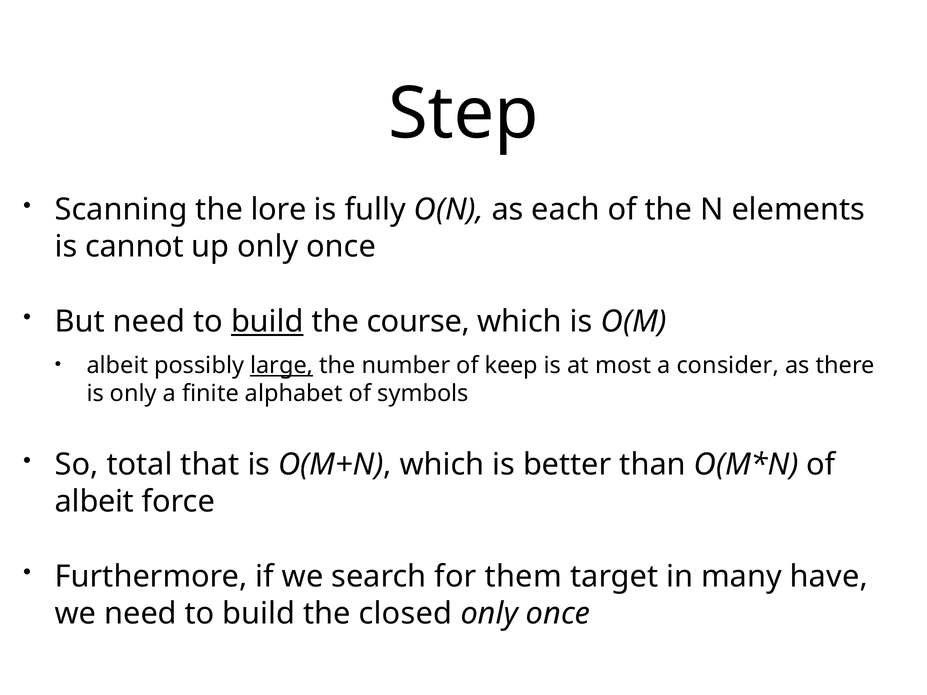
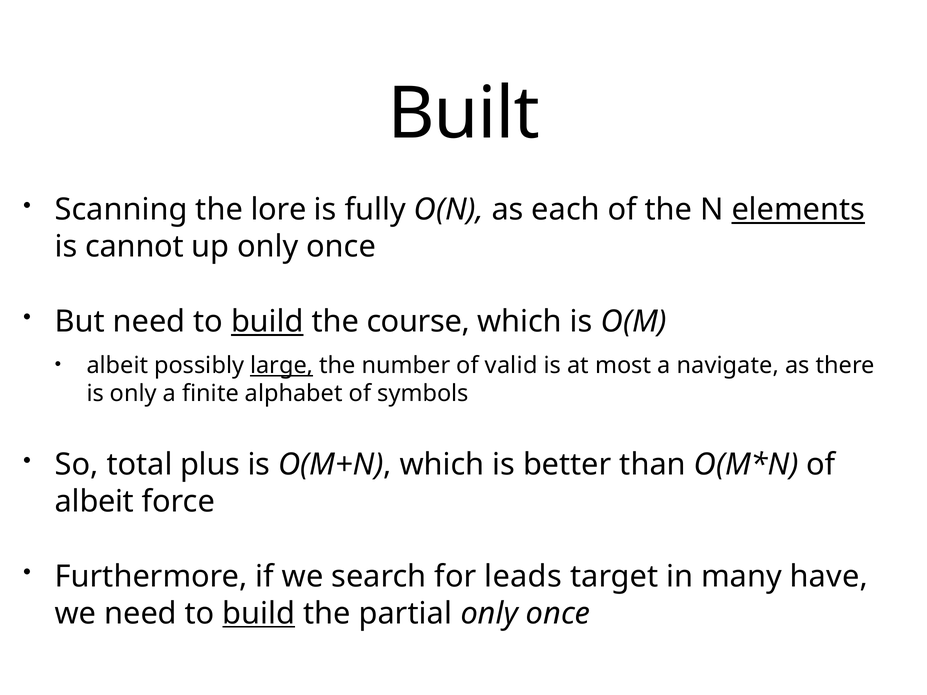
Step: Step -> Built
elements underline: none -> present
keep: keep -> valid
consider: consider -> navigate
that: that -> plus
them: them -> leads
build at (259, 614) underline: none -> present
closed: closed -> partial
